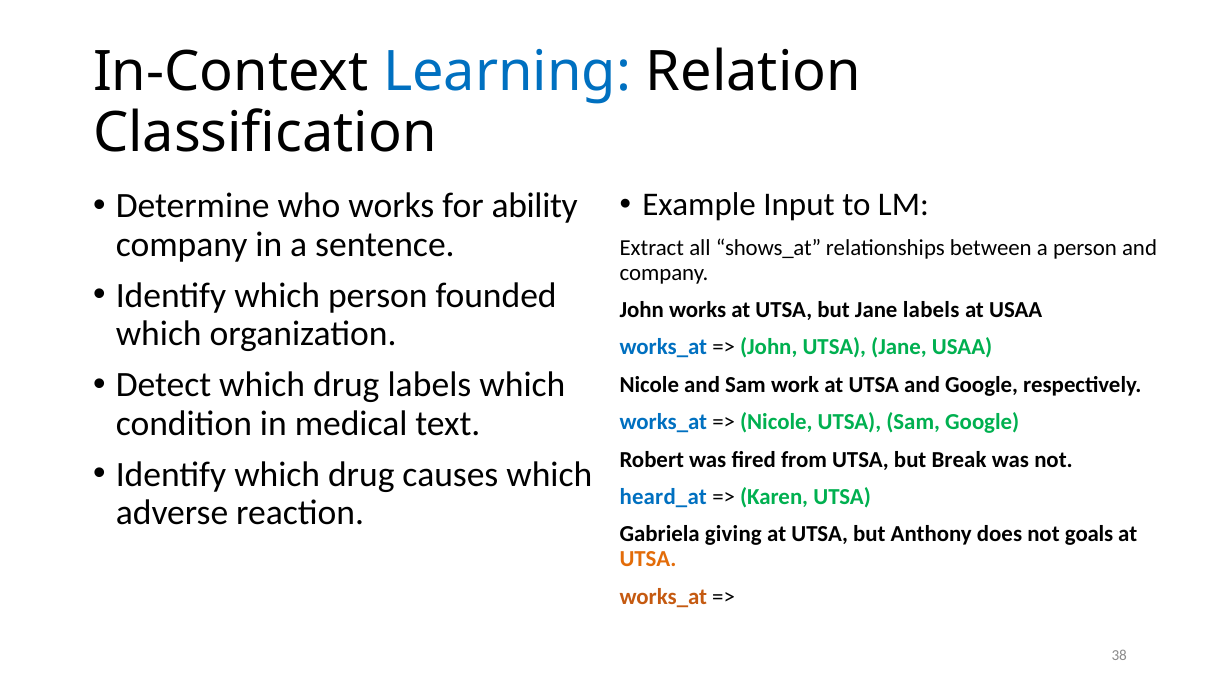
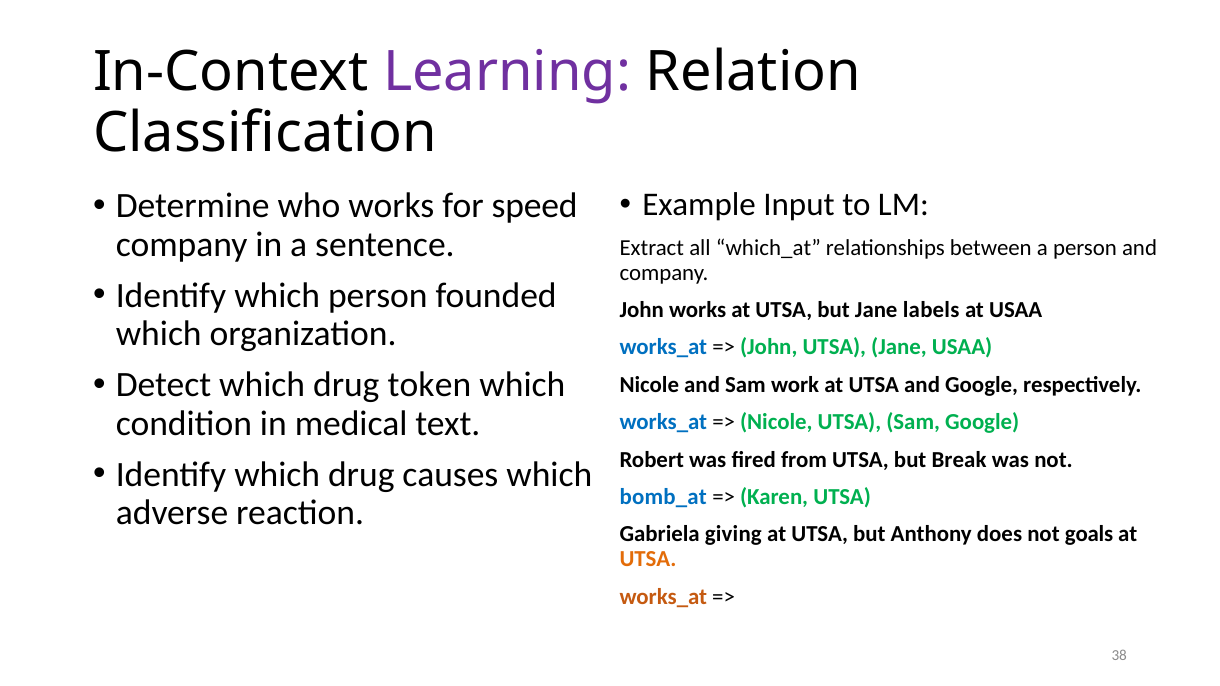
Learning colour: blue -> purple
ability: ability -> speed
shows_at: shows_at -> which_at
drug labels: labels -> token
heard_at: heard_at -> bomb_at
